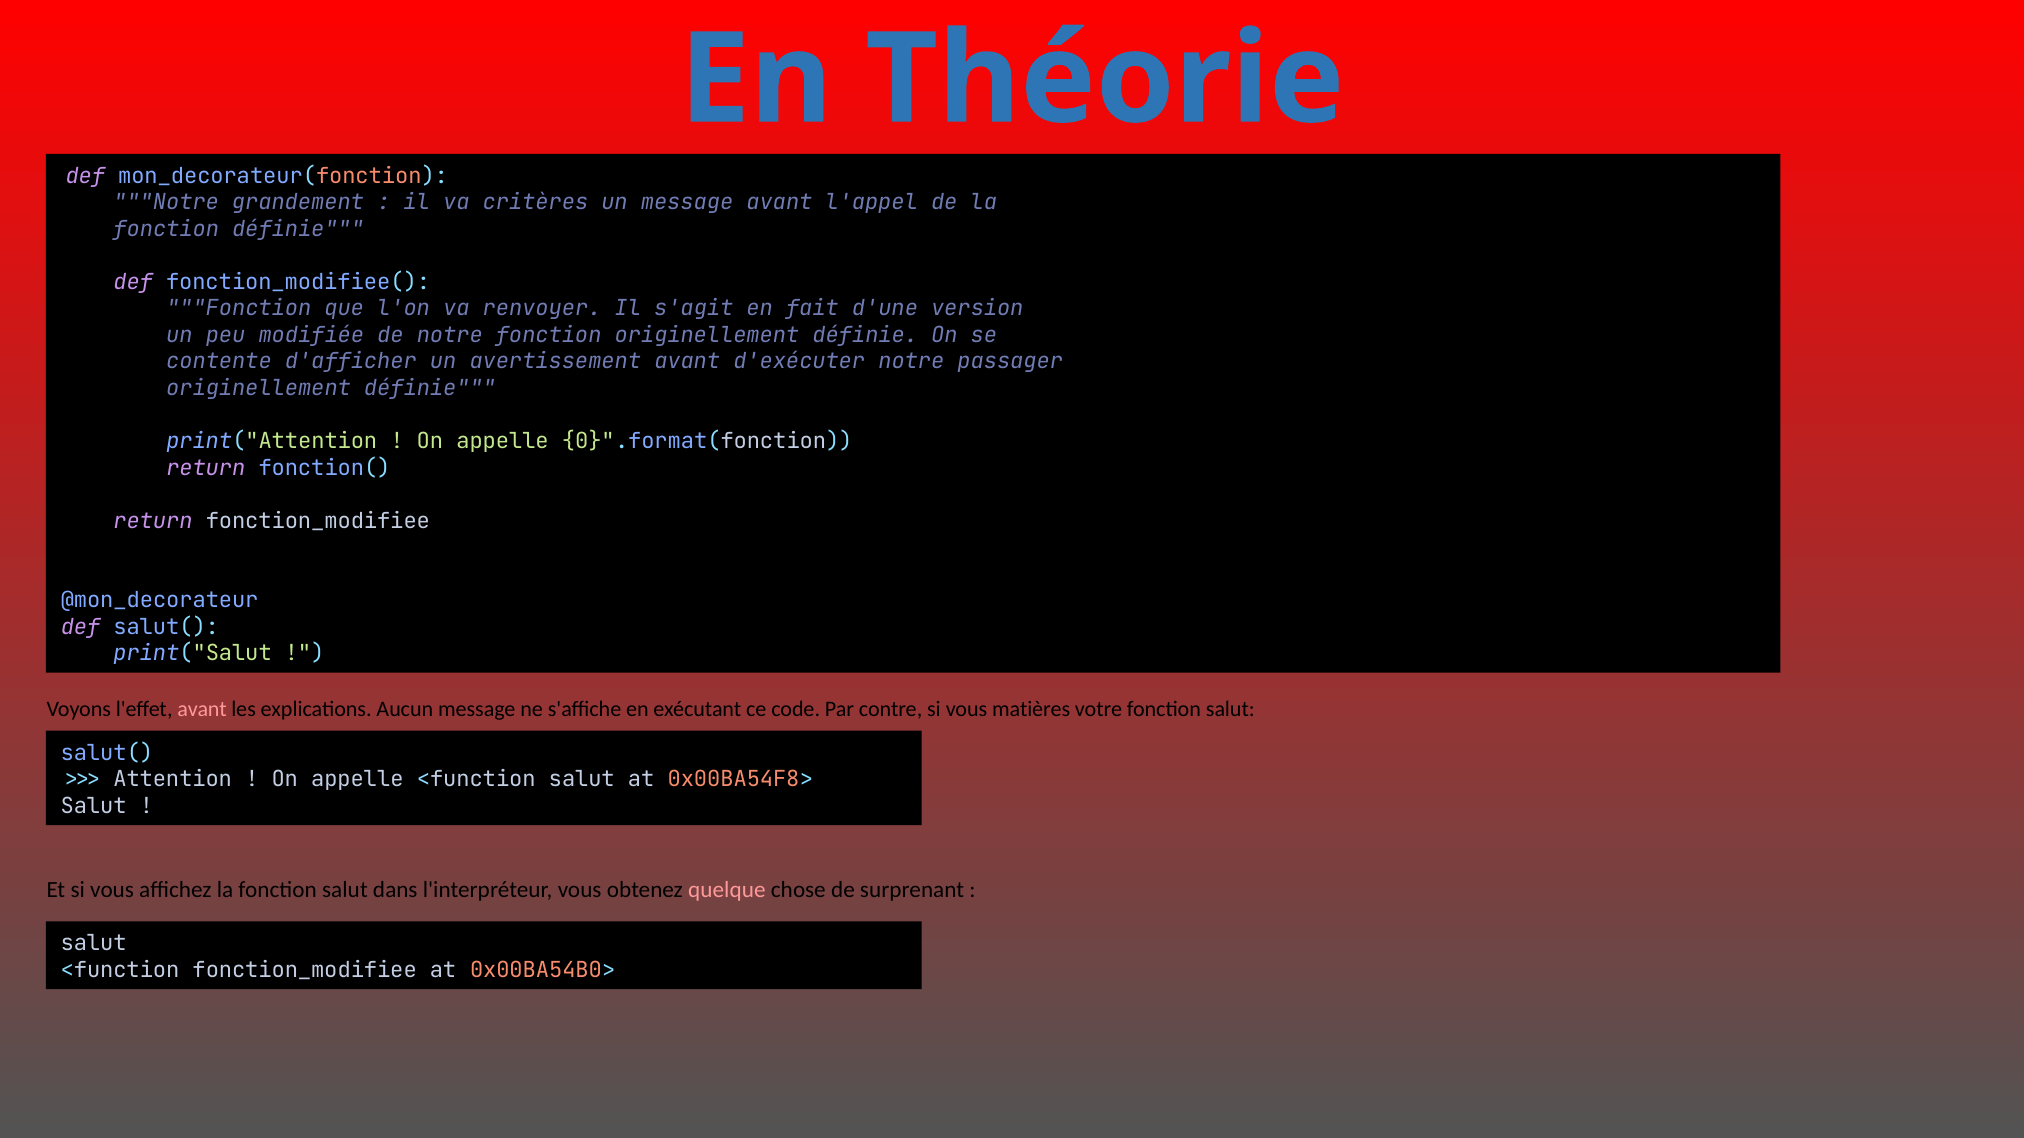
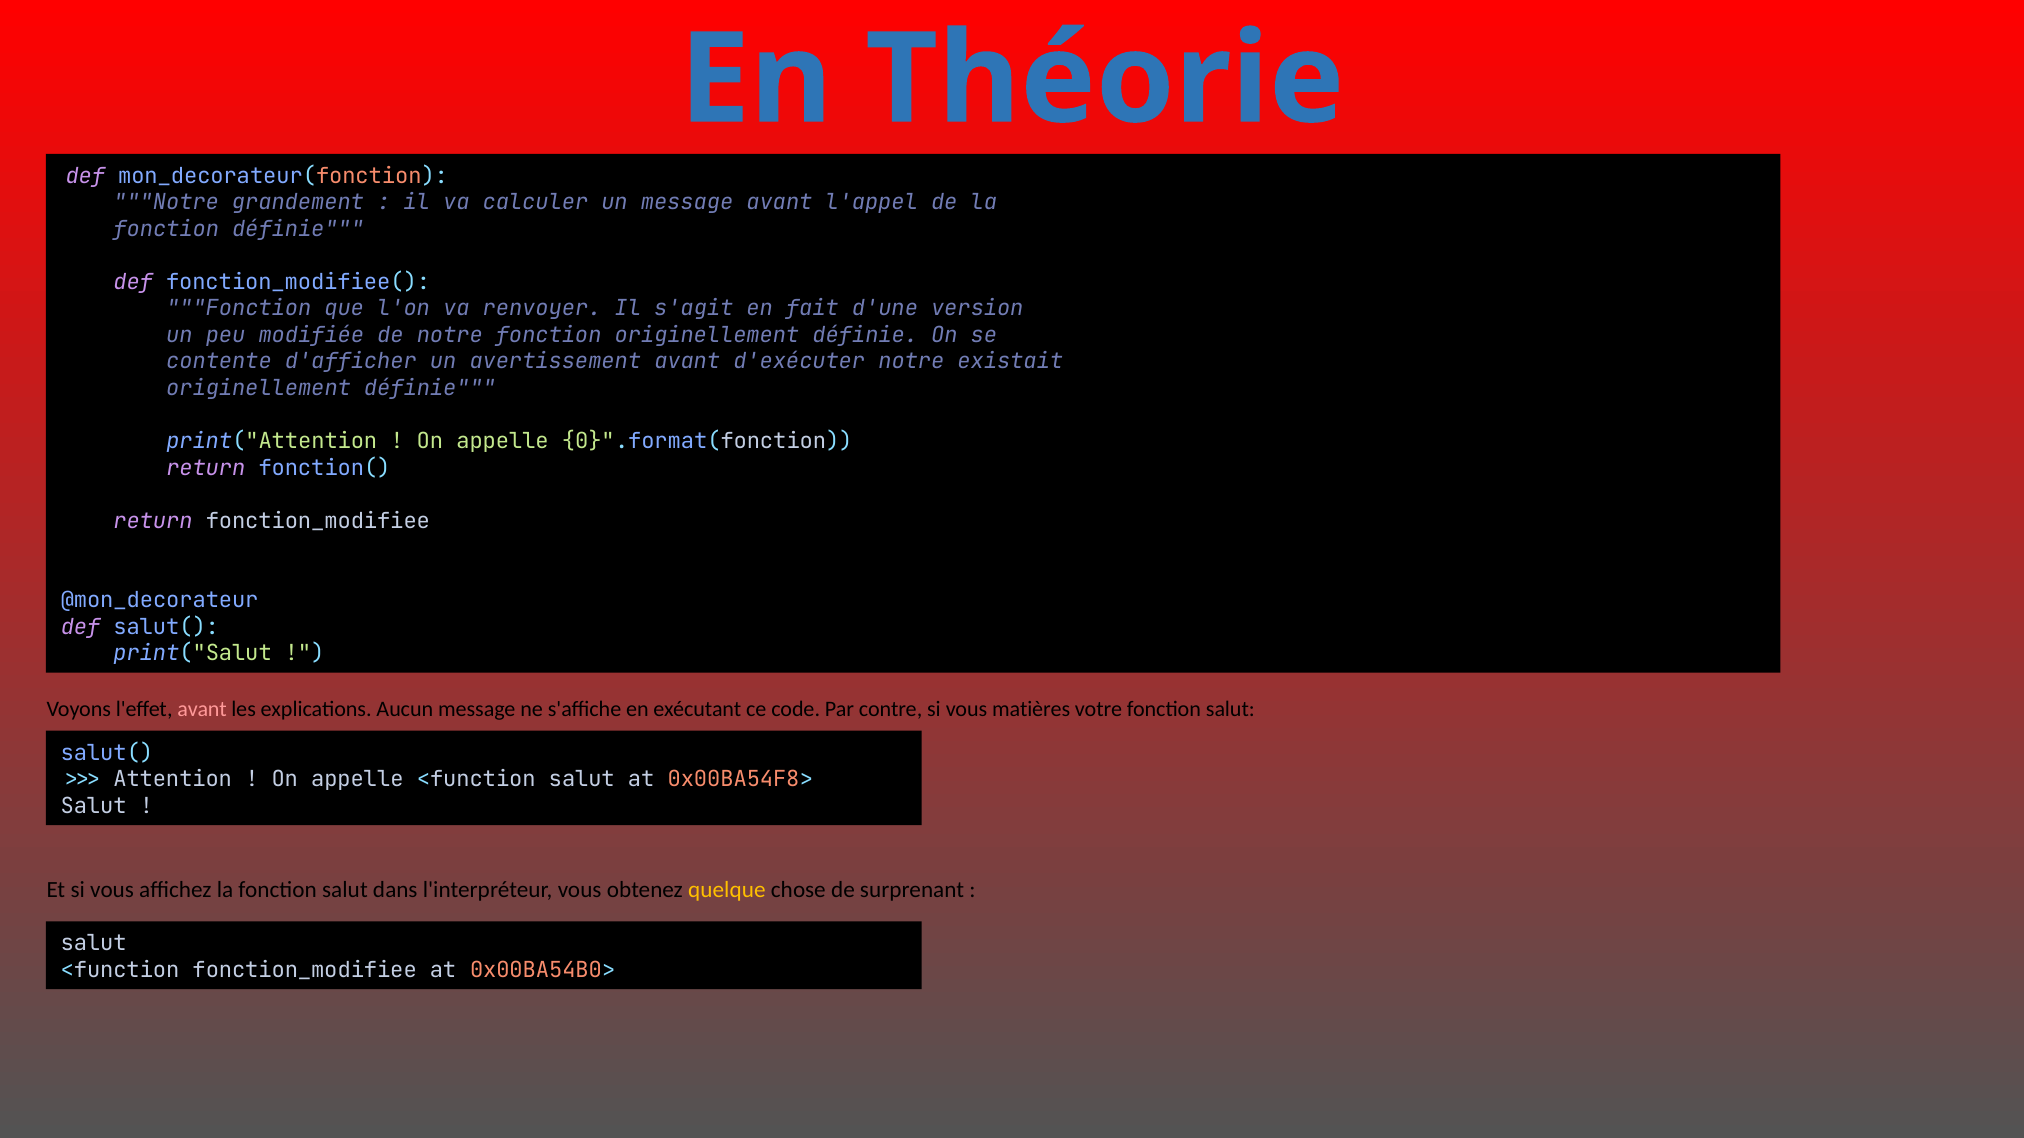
critères: critères -> calculer
passager: passager -> existait
quelque colour: pink -> yellow
